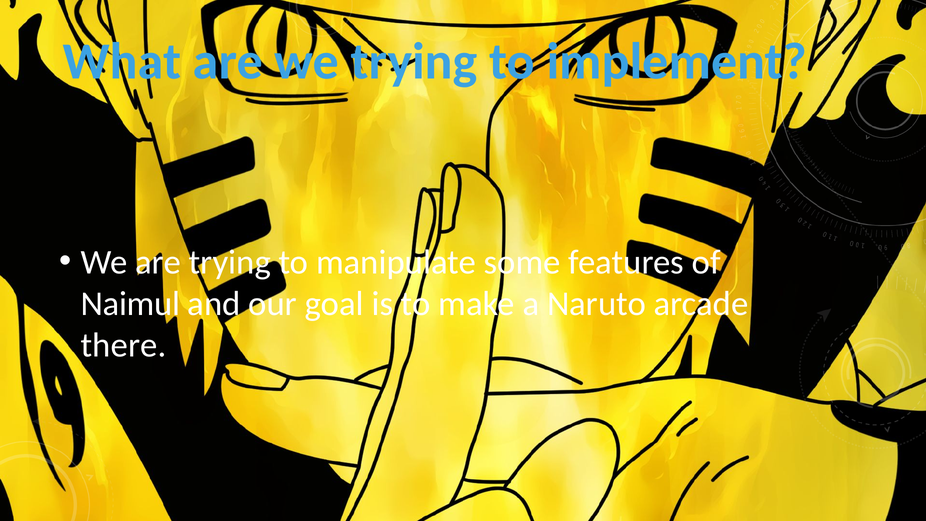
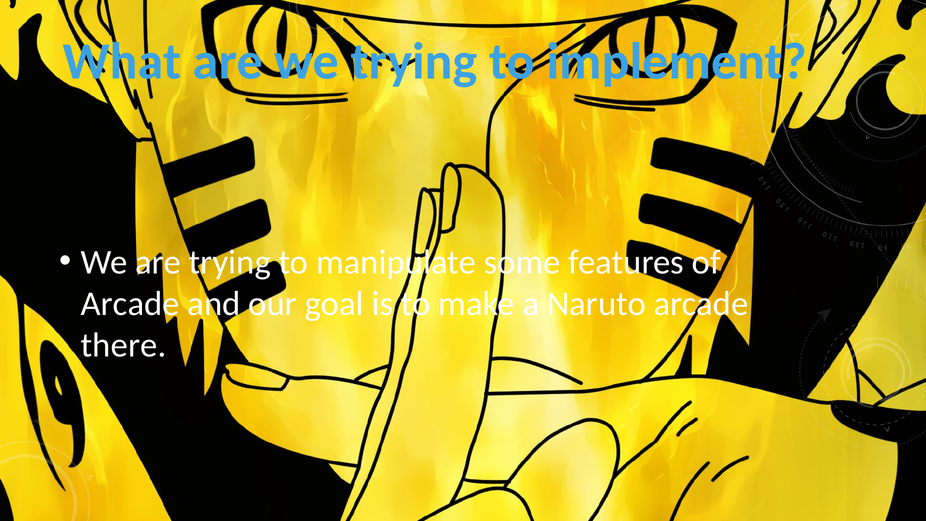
Naimul at (130, 304): Naimul -> Arcade
